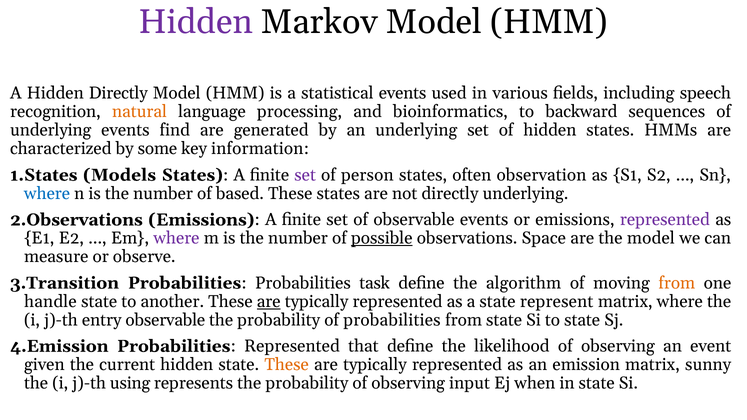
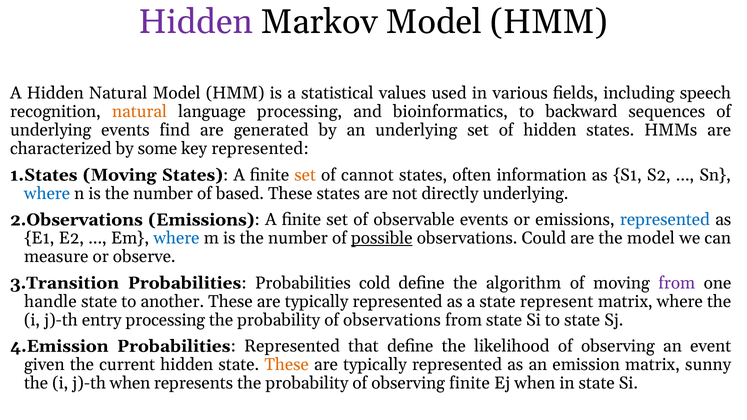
Hidden Directly: Directly -> Natural
statistical events: events -> values
key information: information -> represented
Models at (120, 175): Models -> Moving
set at (305, 175) colour: purple -> orange
person: person -> cannot
observation: observation -> information
represented at (665, 220) colour: purple -> blue
where at (177, 238) colour: purple -> blue
Space: Space -> Could
task: task -> cold
from at (677, 283) colour: orange -> purple
are at (269, 302) underline: present -> none
entry observable: observable -> processing
of probabilities: probabilities -> observations
j)-th using: using -> when
observing input: input -> finite
